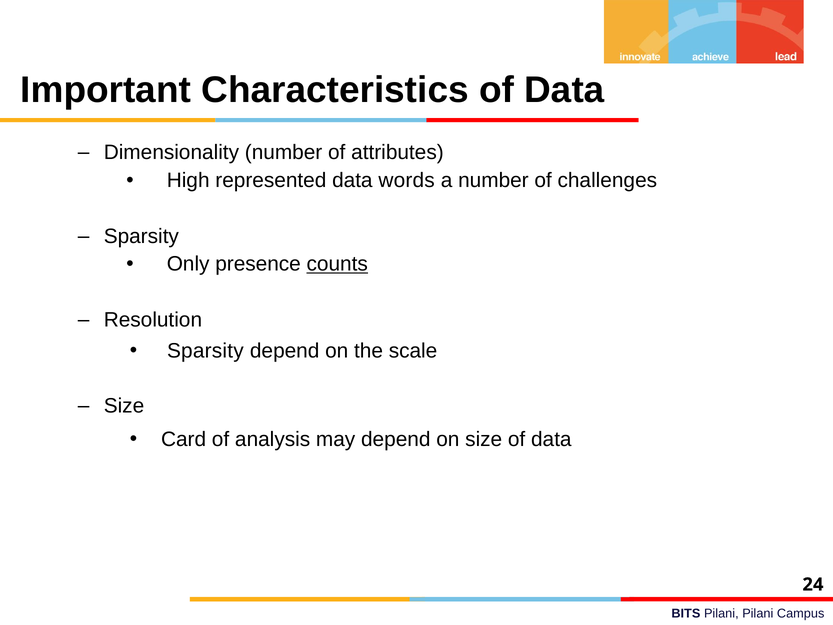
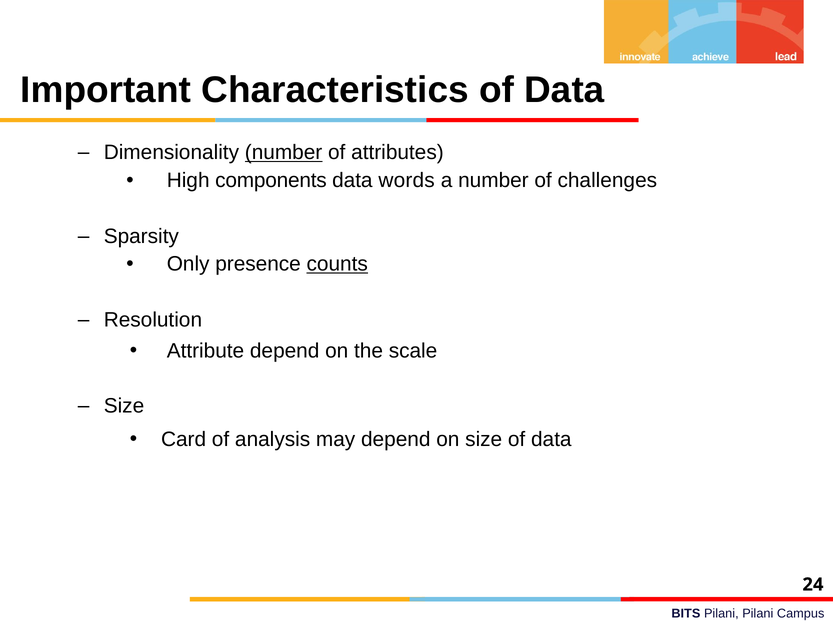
number at (284, 152) underline: none -> present
represented: represented -> components
Sparsity at (205, 351): Sparsity -> Attribute
